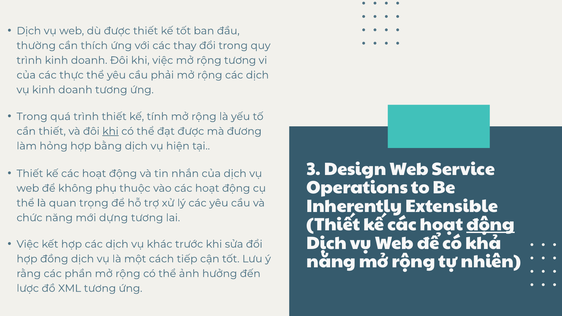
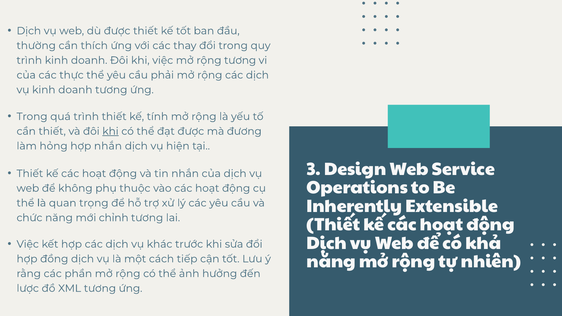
hợp bằng: bằng -> nhắn
dựng: dựng -> chỉnh
động at (490, 225) underline: present -> none
